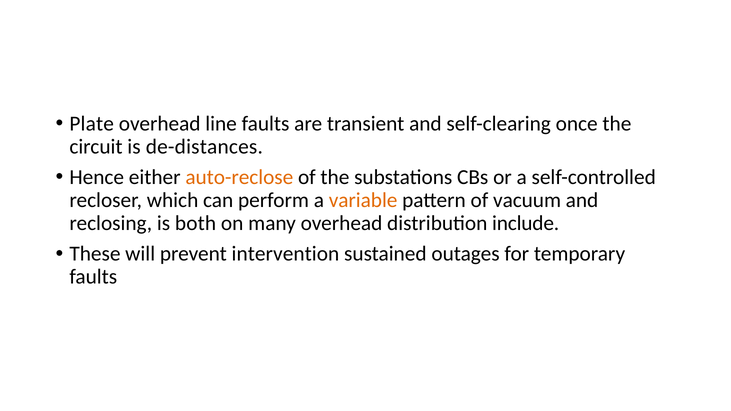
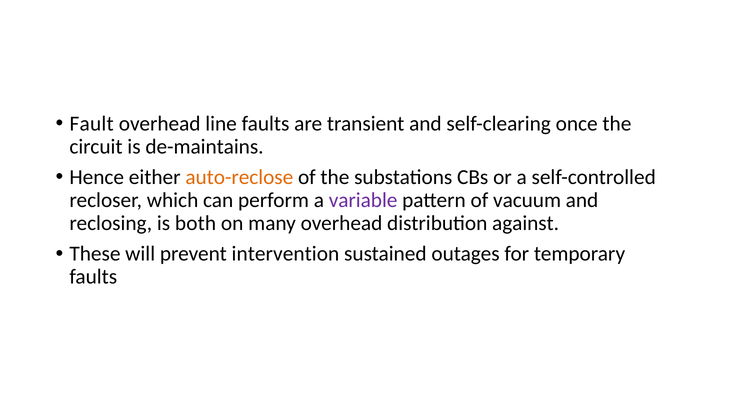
Plate: Plate -> Fault
de-distances: de-distances -> de-maintains
variable colour: orange -> purple
include: include -> against
